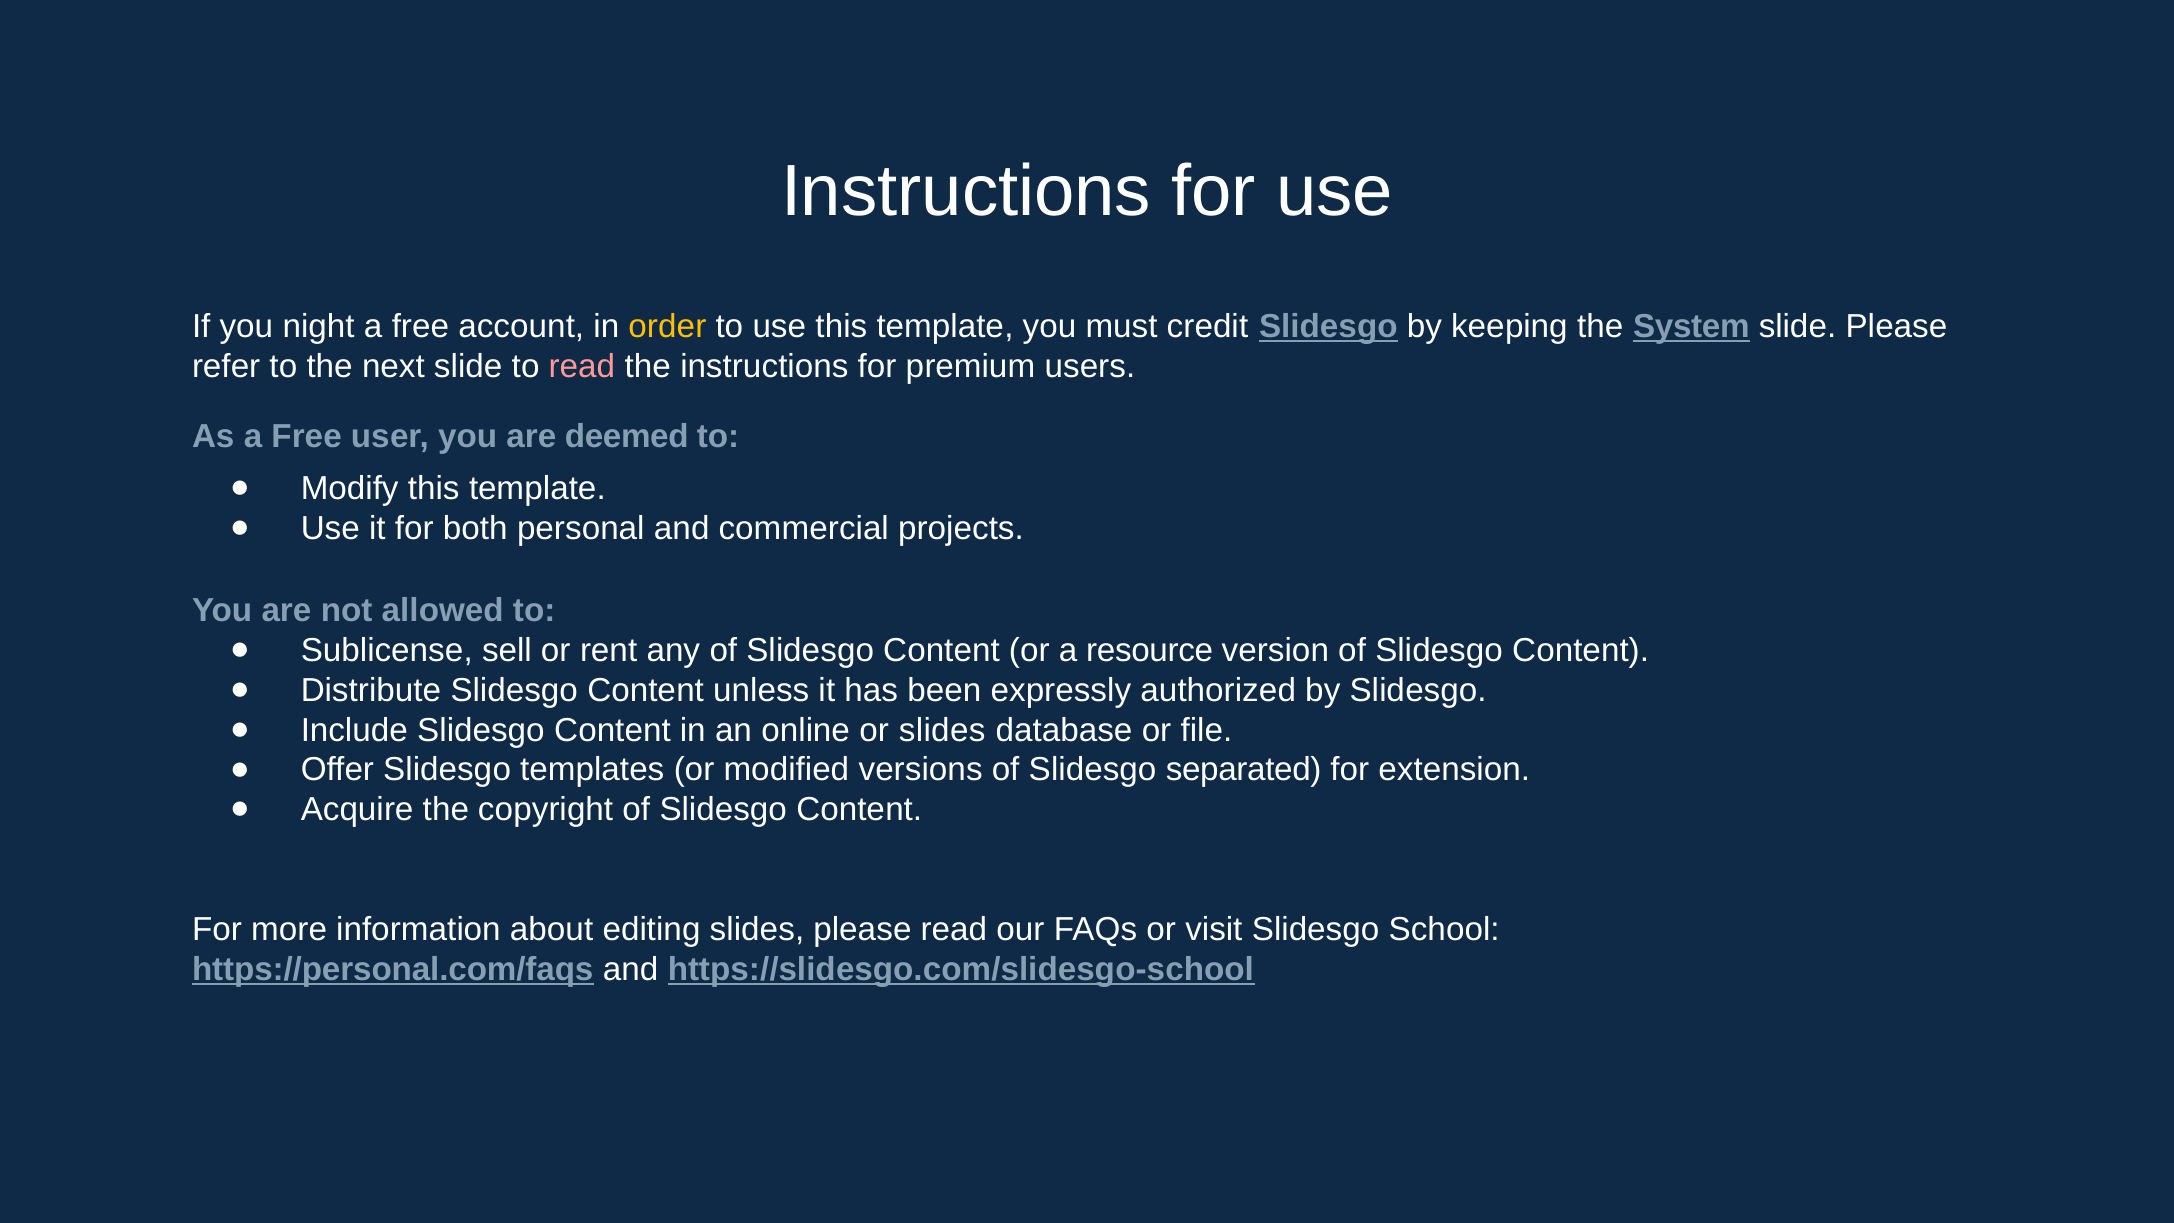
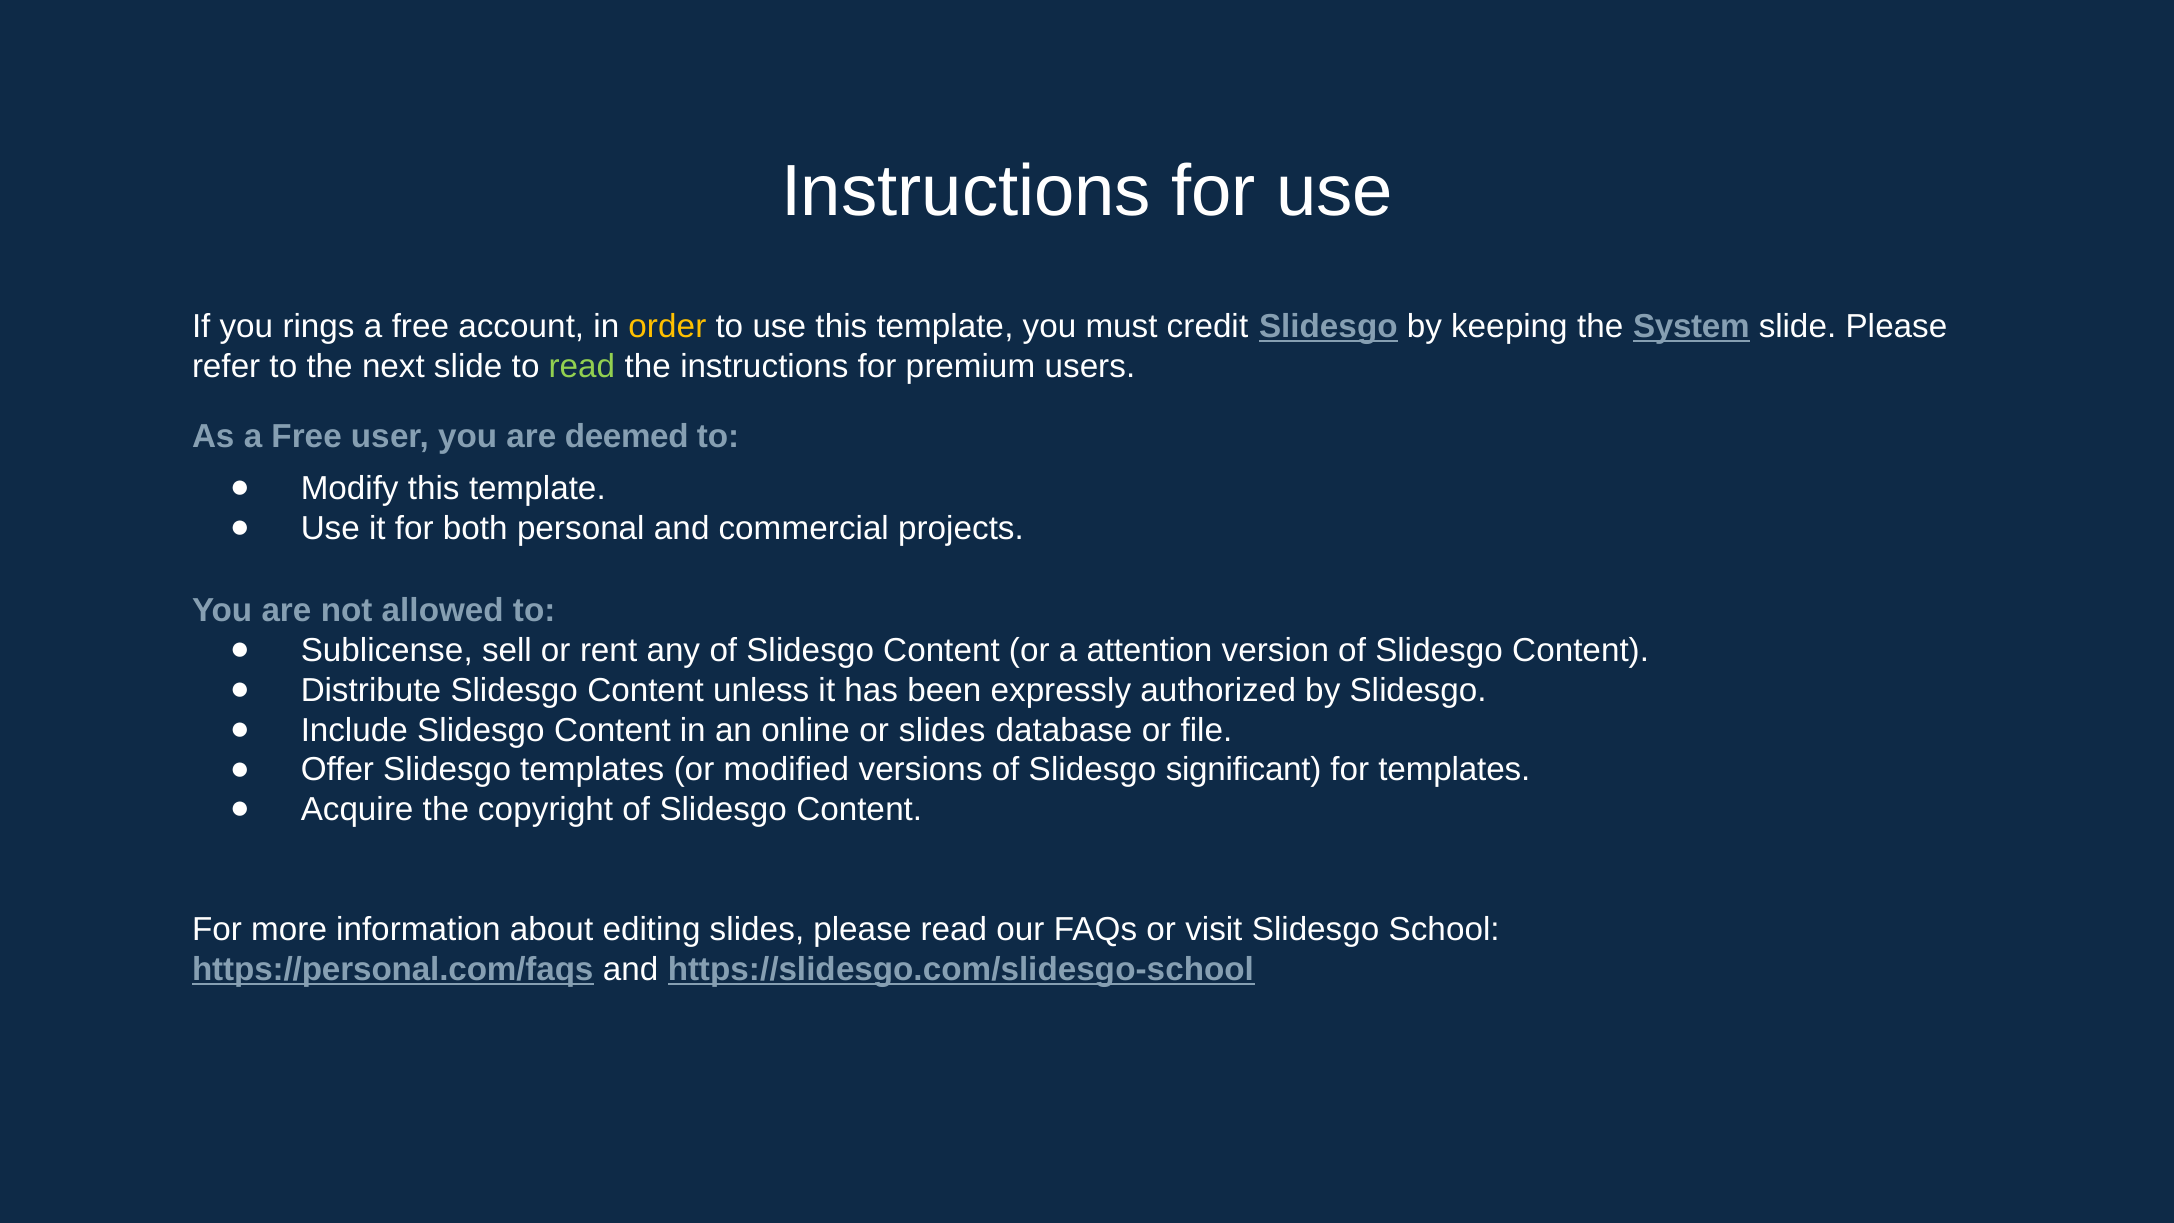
night: night -> rings
read at (582, 366) colour: pink -> light green
resource: resource -> attention
separated: separated -> significant
for extension: extension -> templates
